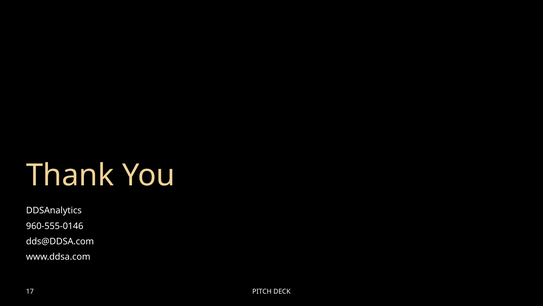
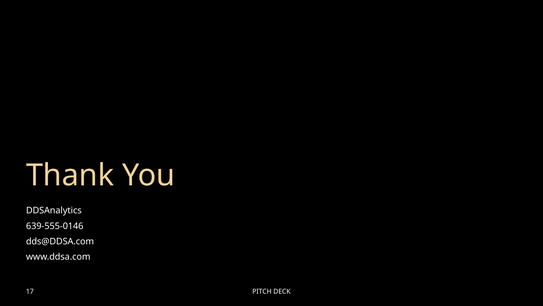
960-555-0146: 960-555-0146 -> 639-555-0146
